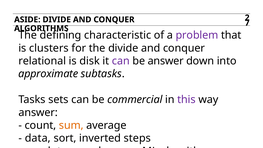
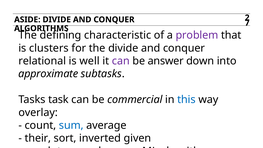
disk: disk -> well
sets: sets -> task
this colour: purple -> blue
answer at (38, 112): answer -> overlay
sum colour: orange -> blue
data: data -> their
steps: steps -> given
